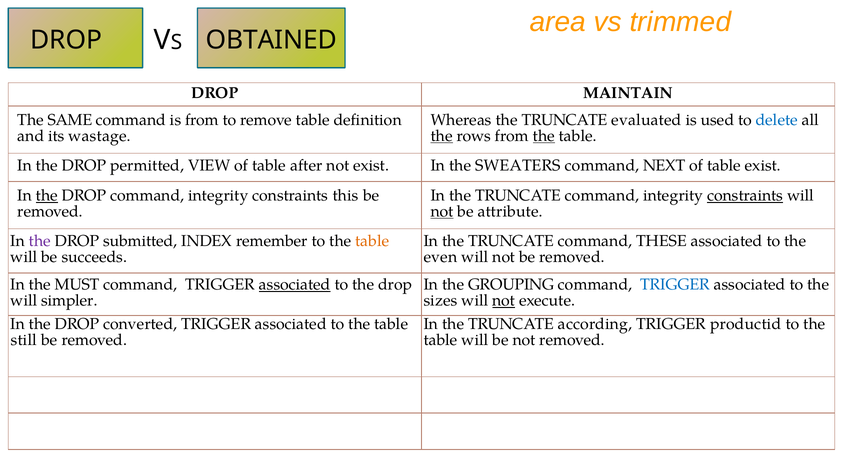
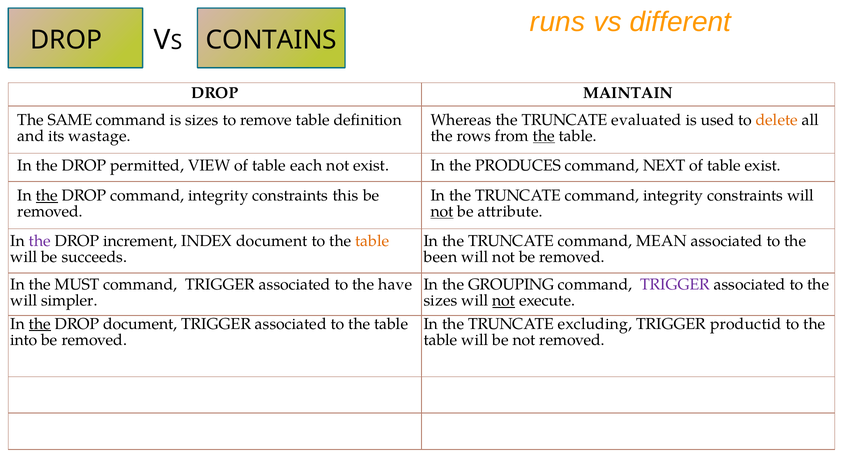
area: area -> runs
trimmed: trimmed -> different
OBTAINED: OBTAINED -> CONTAINS
is from: from -> sizes
delete colour: blue -> orange
the at (442, 136) underline: present -> none
after: after -> each
SWEATERS: SWEATERS -> PRODUCES
constraints at (745, 196) underline: present -> none
submitted: submitted -> increment
INDEX remember: remember -> document
THESE: THESE -> MEAN
even: even -> been
associated at (295, 285) underline: present -> none
to the drop: drop -> have
TRIGGER at (675, 285) colour: blue -> purple
the at (40, 324) underline: none -> present
DROP converted: converted -> document
according: according -> excluding
still: still -> into
